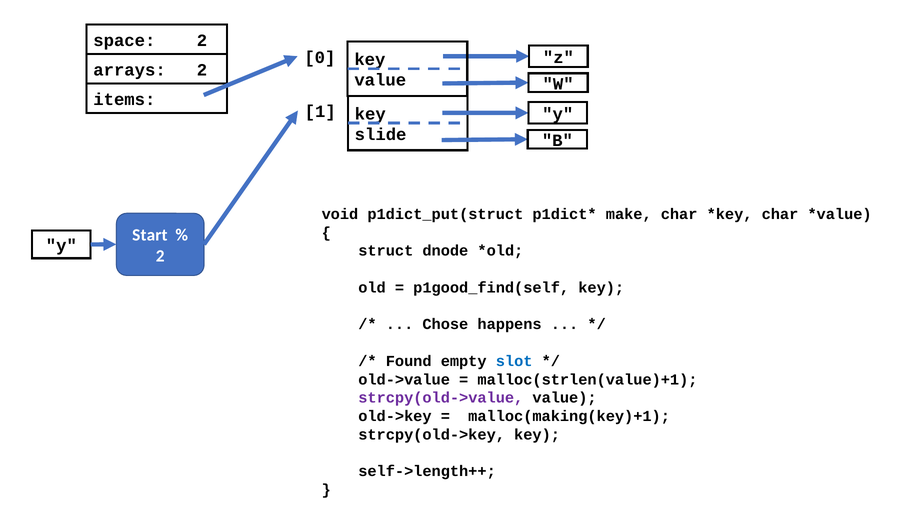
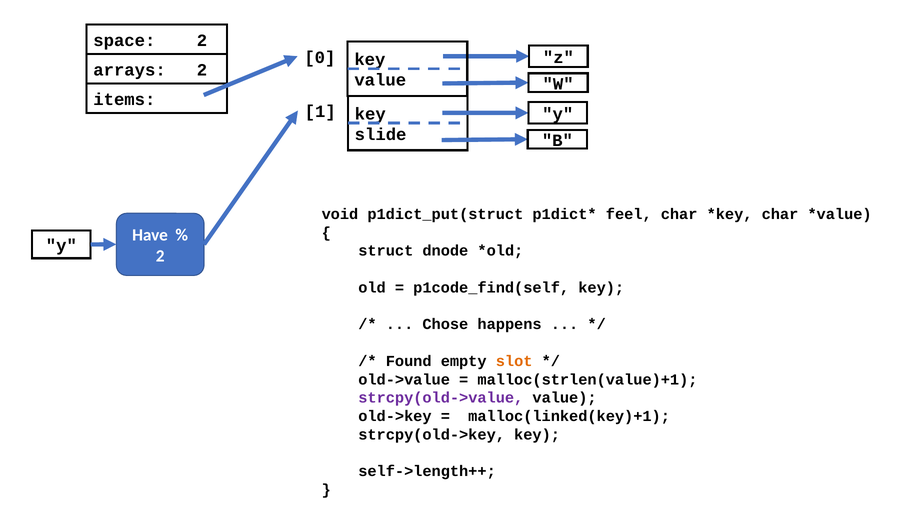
make: make -> feel
Start: Start -> Have
p1good_find(self: p1good_find(self -> p1code_find(self
slot colour: blue -> orange
malloc(making(key)+1: malloc(making(key)+1 -> malloc(linked(key)+1
